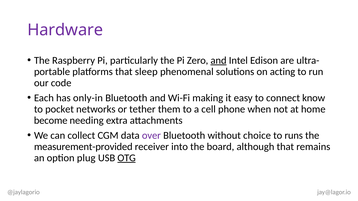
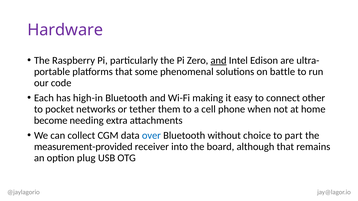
sleep: sleep -> some
acting: acting -> battle
only-in: only-in -> high-in
know: know -> other
over colour: purple -> blue
runs: runs -> part
OTG underline: present -> none
